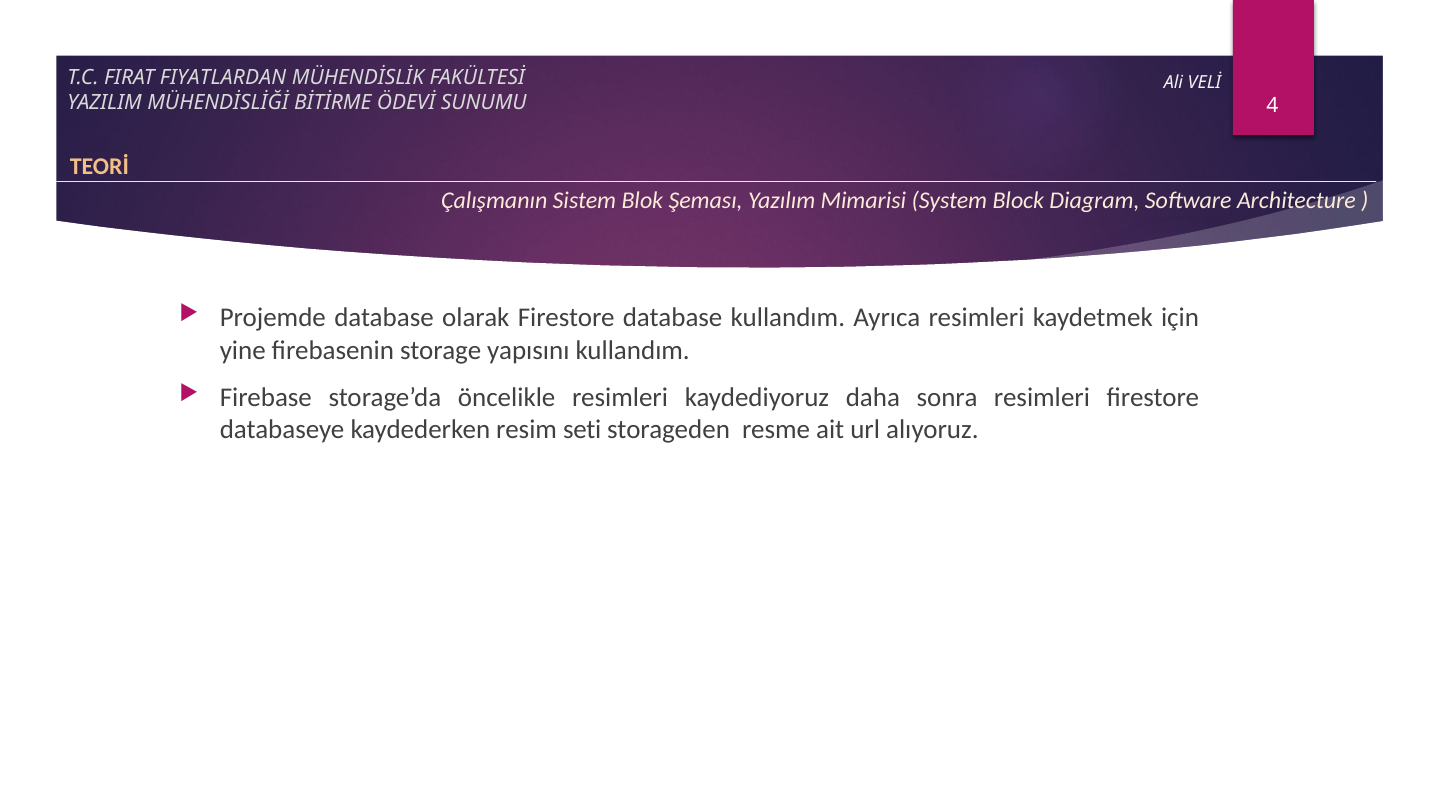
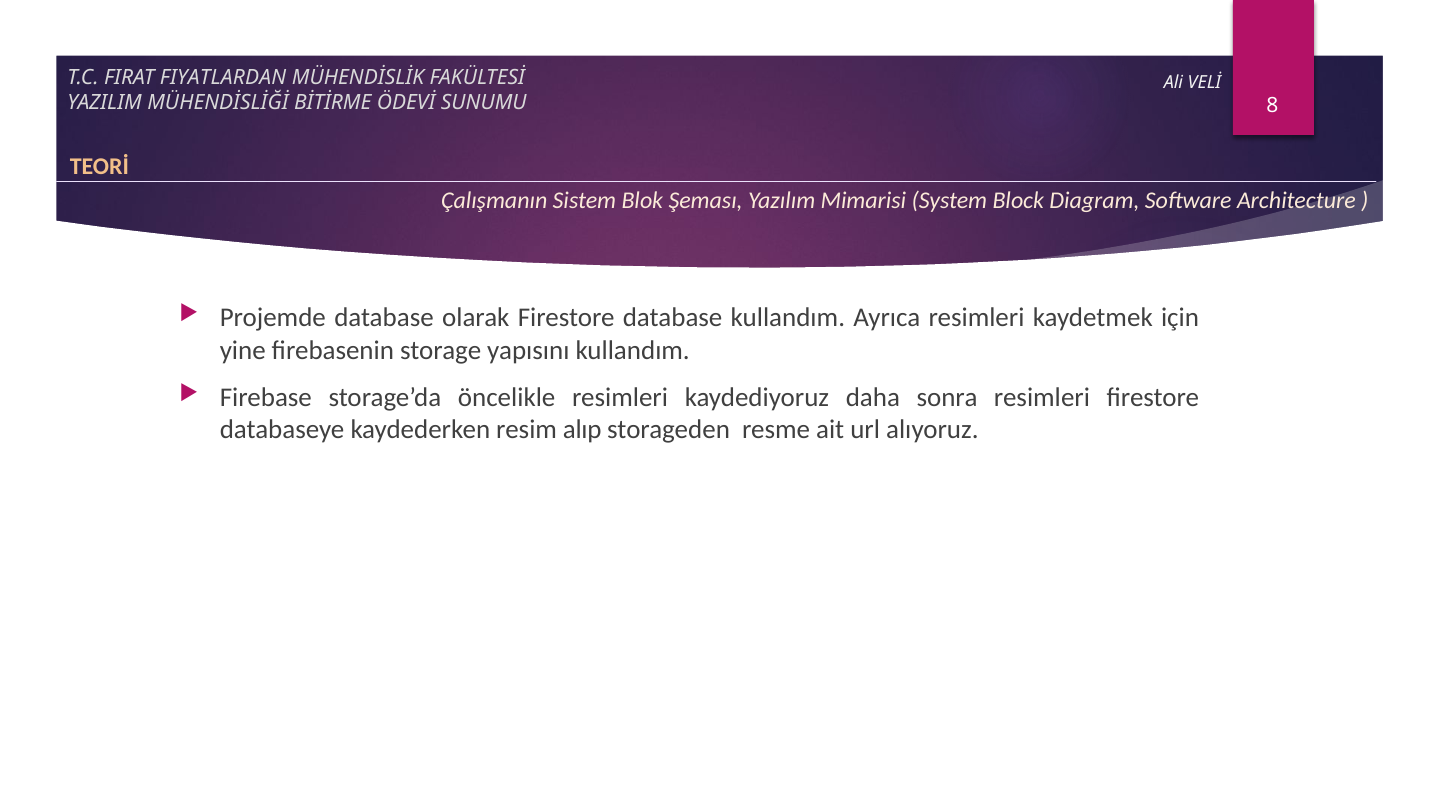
4: 4 -> 8
seti: seti -> alıp
